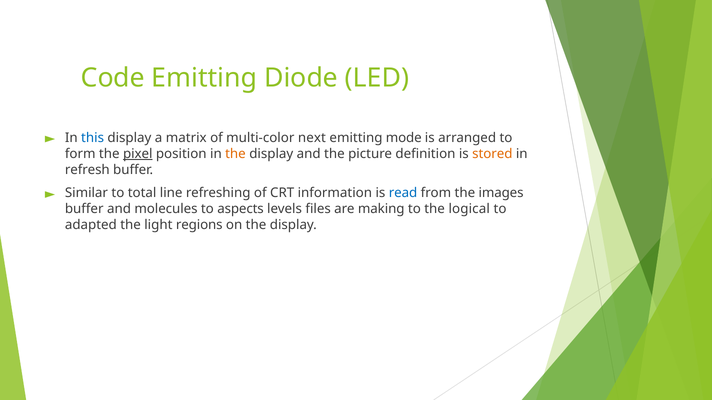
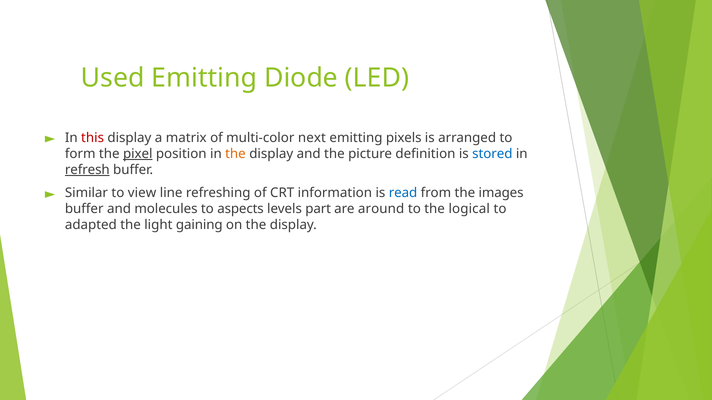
Code: Code -> Used
this colour: blue -> red
mode: mode -> pixels
stored colour: orange -> blue
refresh underline: none -> present
total: total -> view
files: files -> part
making: making -> around
regions: regions -> gaining
